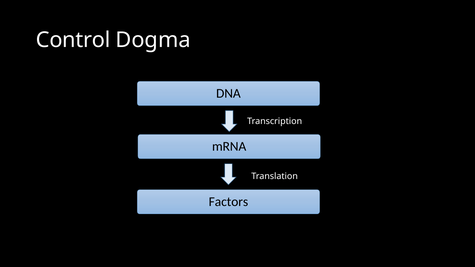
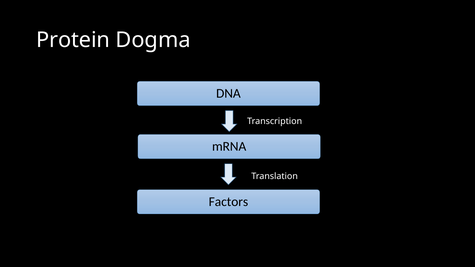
Control: Control -> Protein
